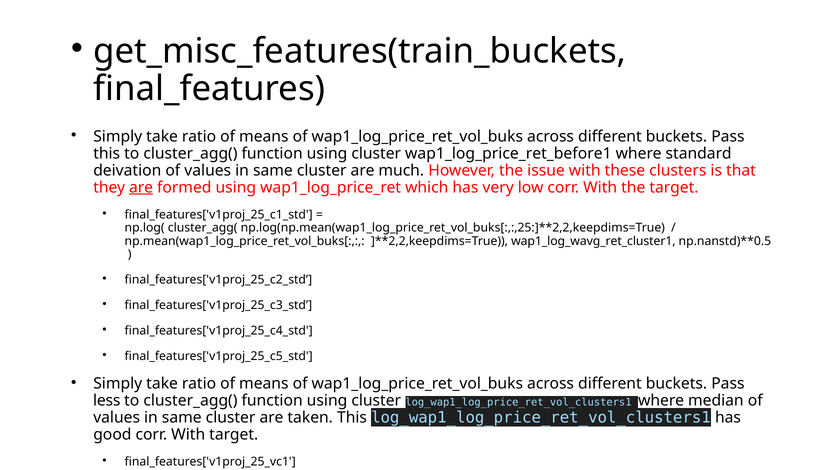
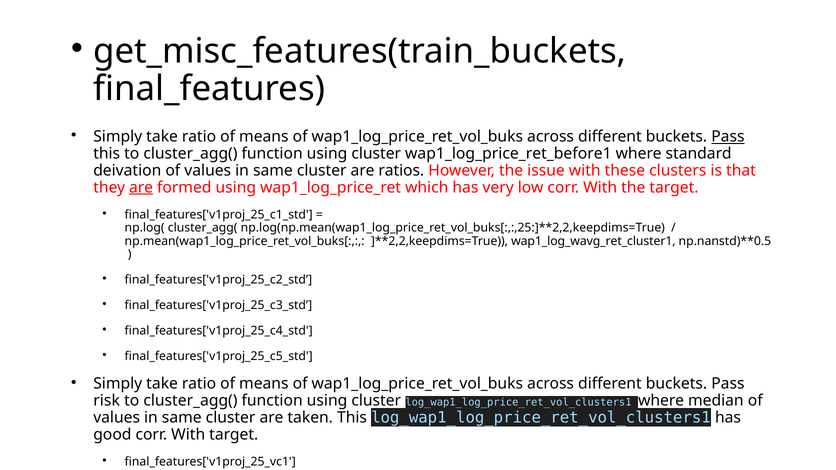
Pass at (728, 137) underline: none -> present
much: much -> ratios
less: less -> risk
